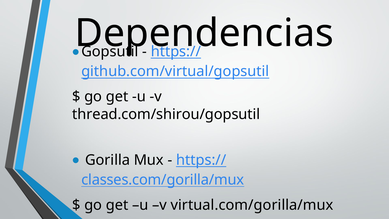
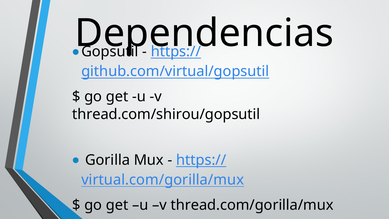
classes.com/gorilla/mux: classes.com/gorilla/mux -> virtual.com/gorilla/mux
virtual.com/gorilla/mux: virtual.com/gorilla/mux -> thread.com/gorilla/mux
